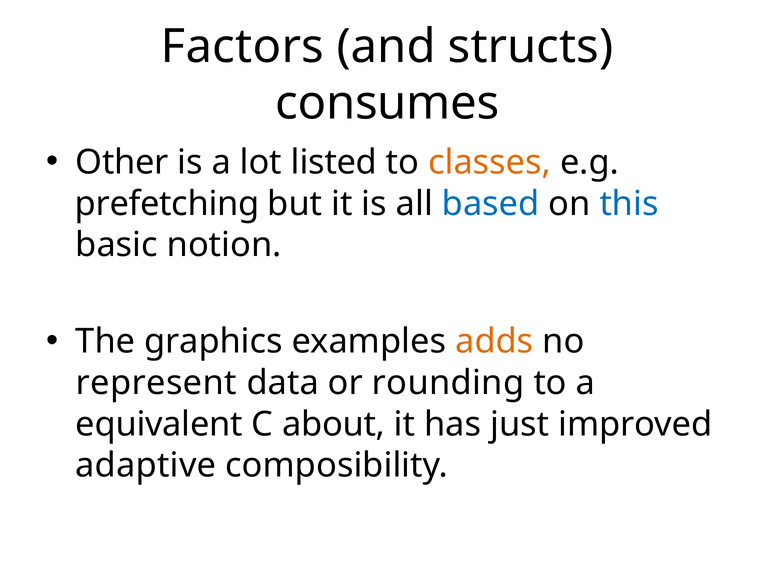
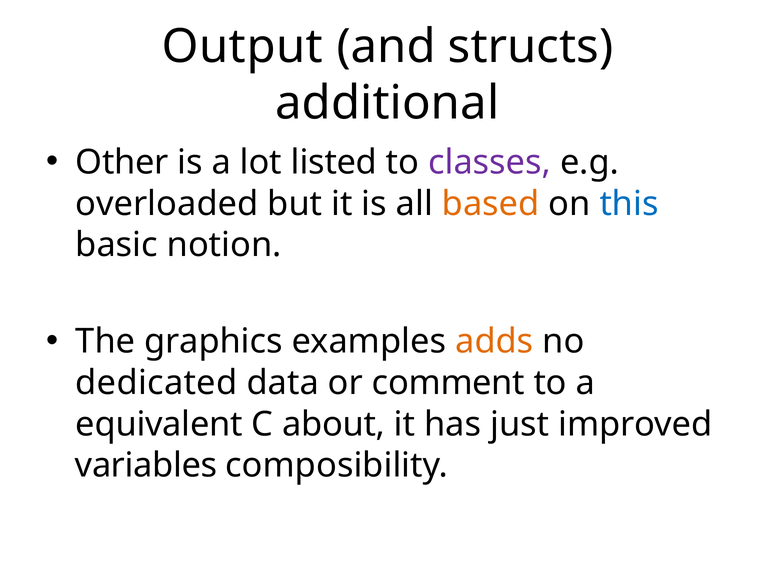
Factors: Factors -> Output
consumes: consumes -> additional
classes colour: orange -> purple
prefetching: prefetching -> overloaded
based colour: blue -> orange
represent: represent -> dedicated
rounding: rounding -> comment
adaptive: adaptive -> variables
